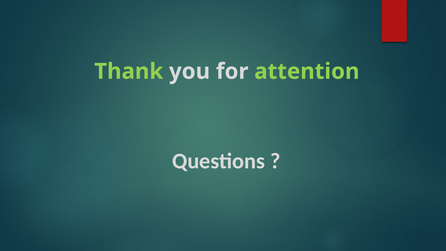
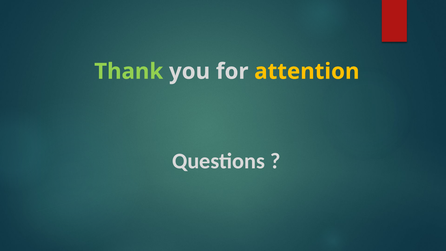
attention colour: light green -> yellow
